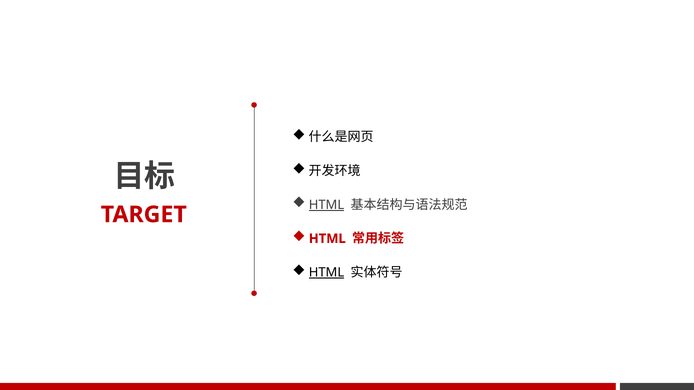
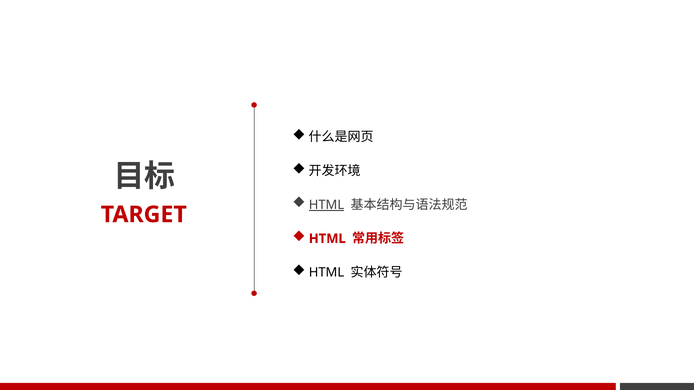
HTML at (327, 273) underline: present -> none
